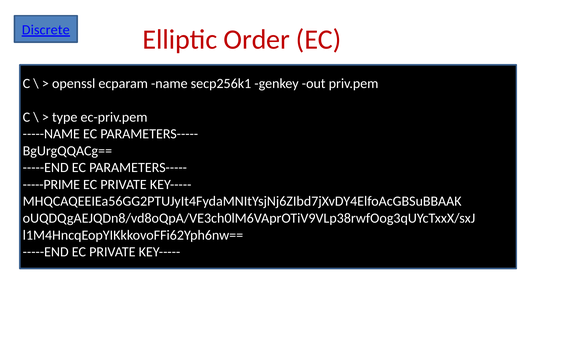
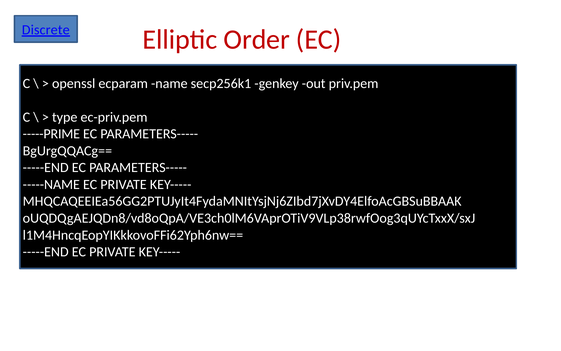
-----NAME: -----NAME -> -----PRIME
-----PRIME: -----PRIME -> -----NAME
